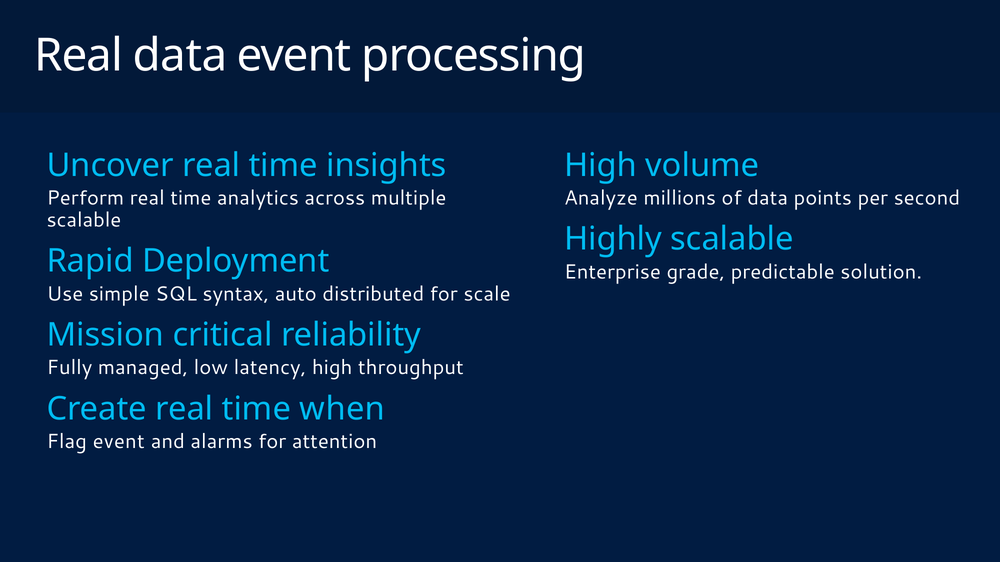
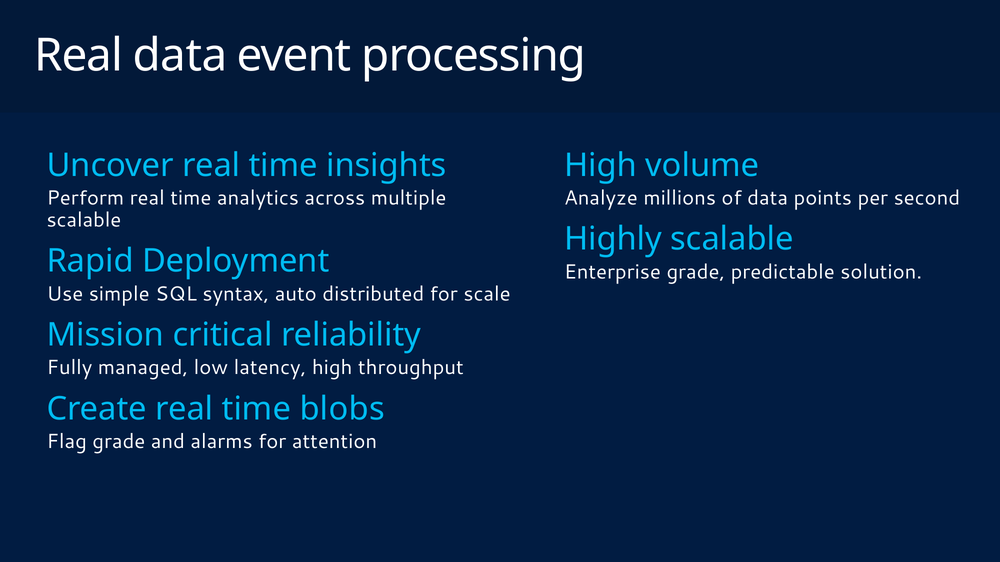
when: when -> blobs
Flag event: event -> grade
